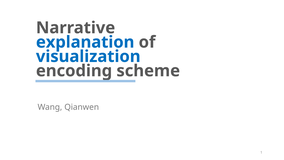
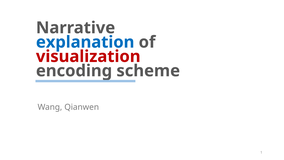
visualization colour: blue -> red
